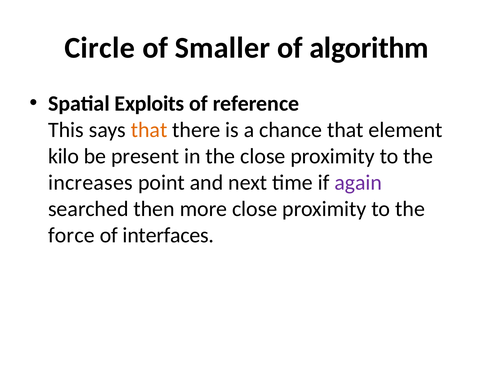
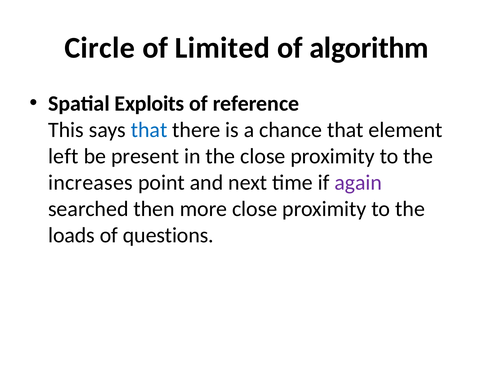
Smaller: Smaller -> Limited
that at (149, 130) colour: orange -> blue
kilo: kilo -> left
force: force -> loads
interfaces: interfaces -> questions
